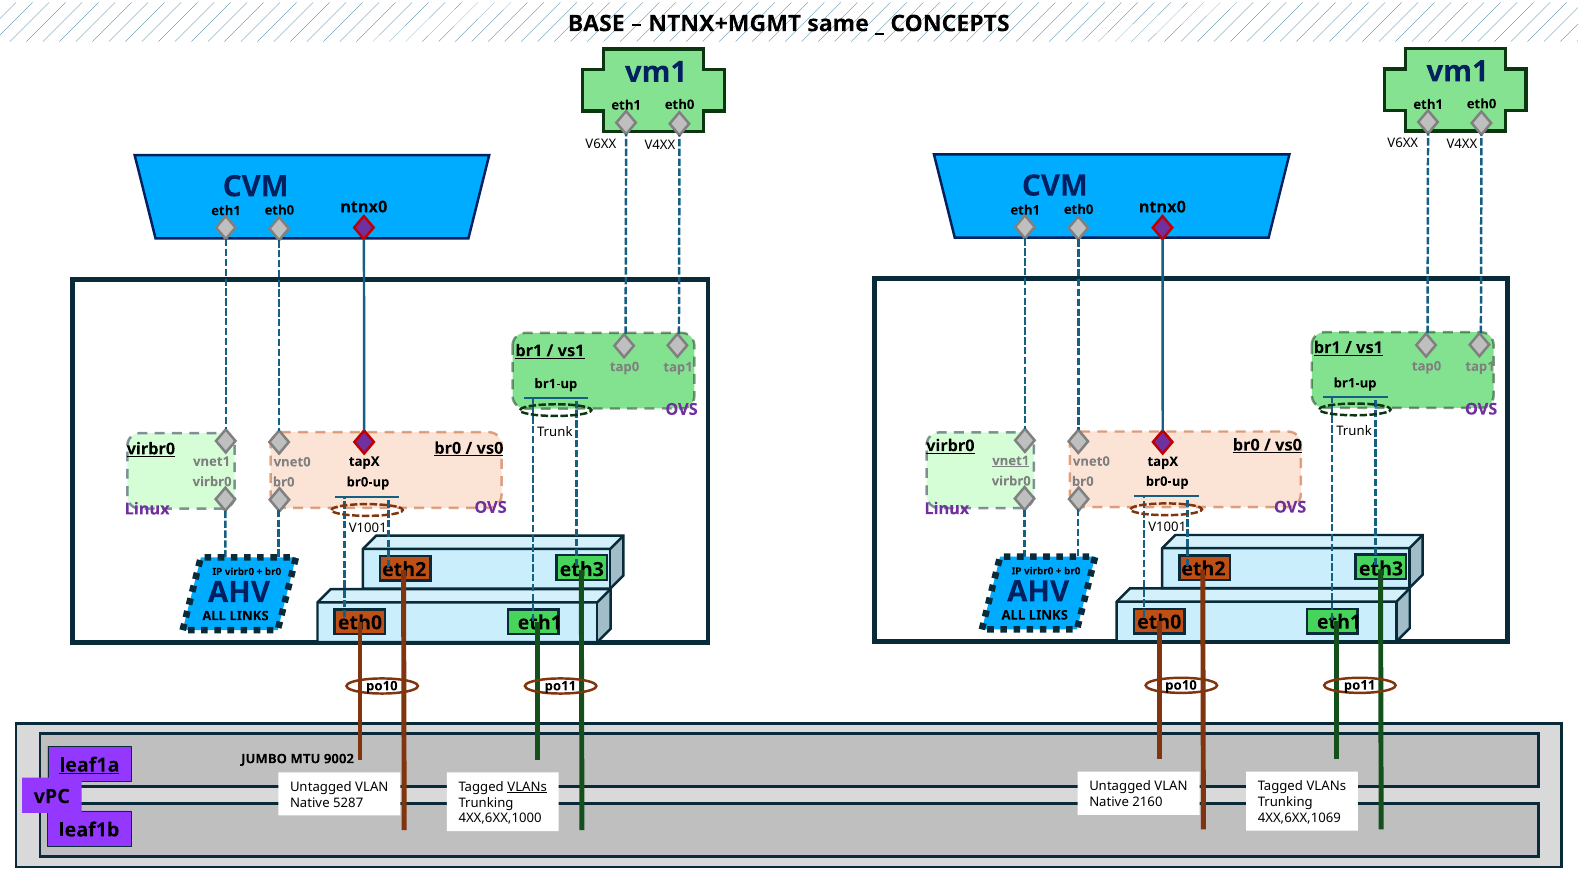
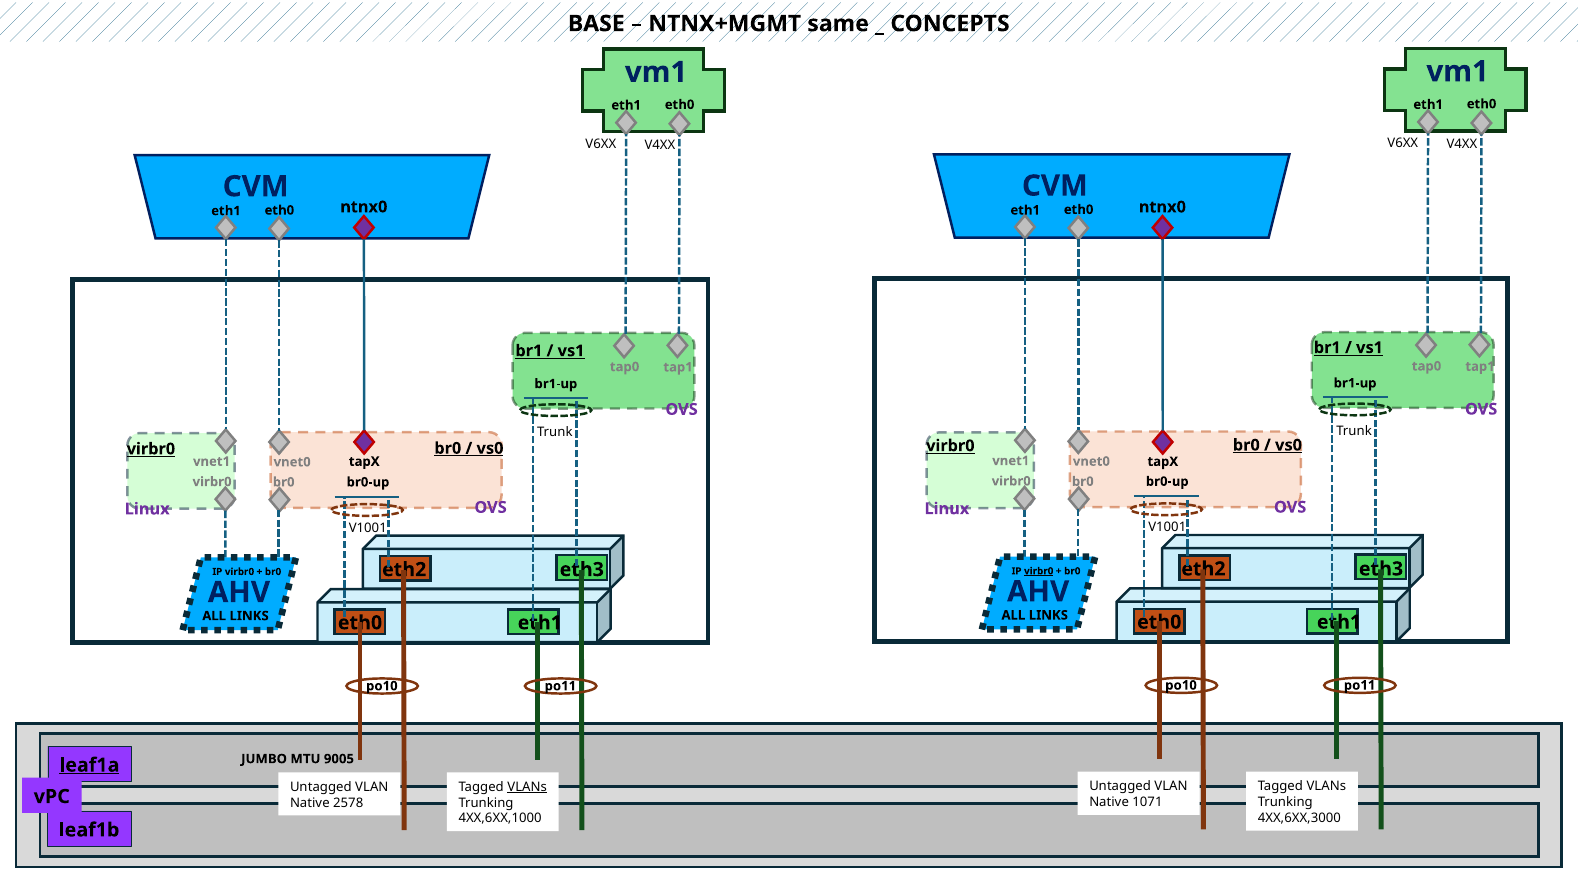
vnet1 at (1011, 461) underline: present -> none
virbr0 at (1039, 571) underline: none -> present
9002: 9002 -> 9005
2160: 2160 -> 1071
5287: 5287 -> 2578
4XX,6XX,1069: 4XX,6XX,1069 -> 4XX,6XX,3000
